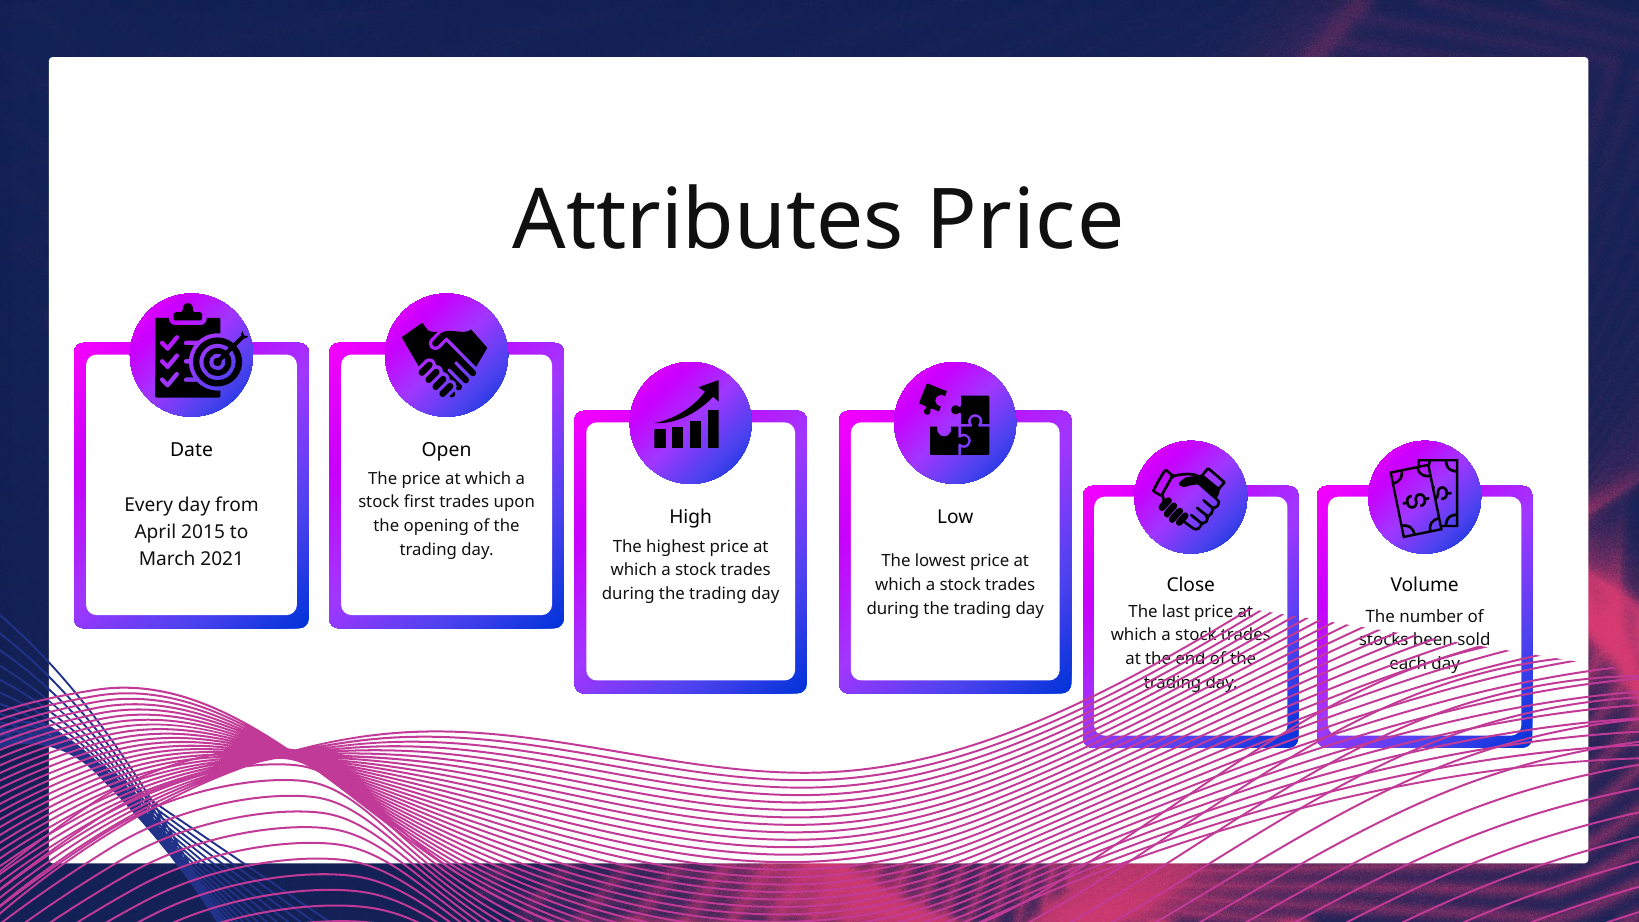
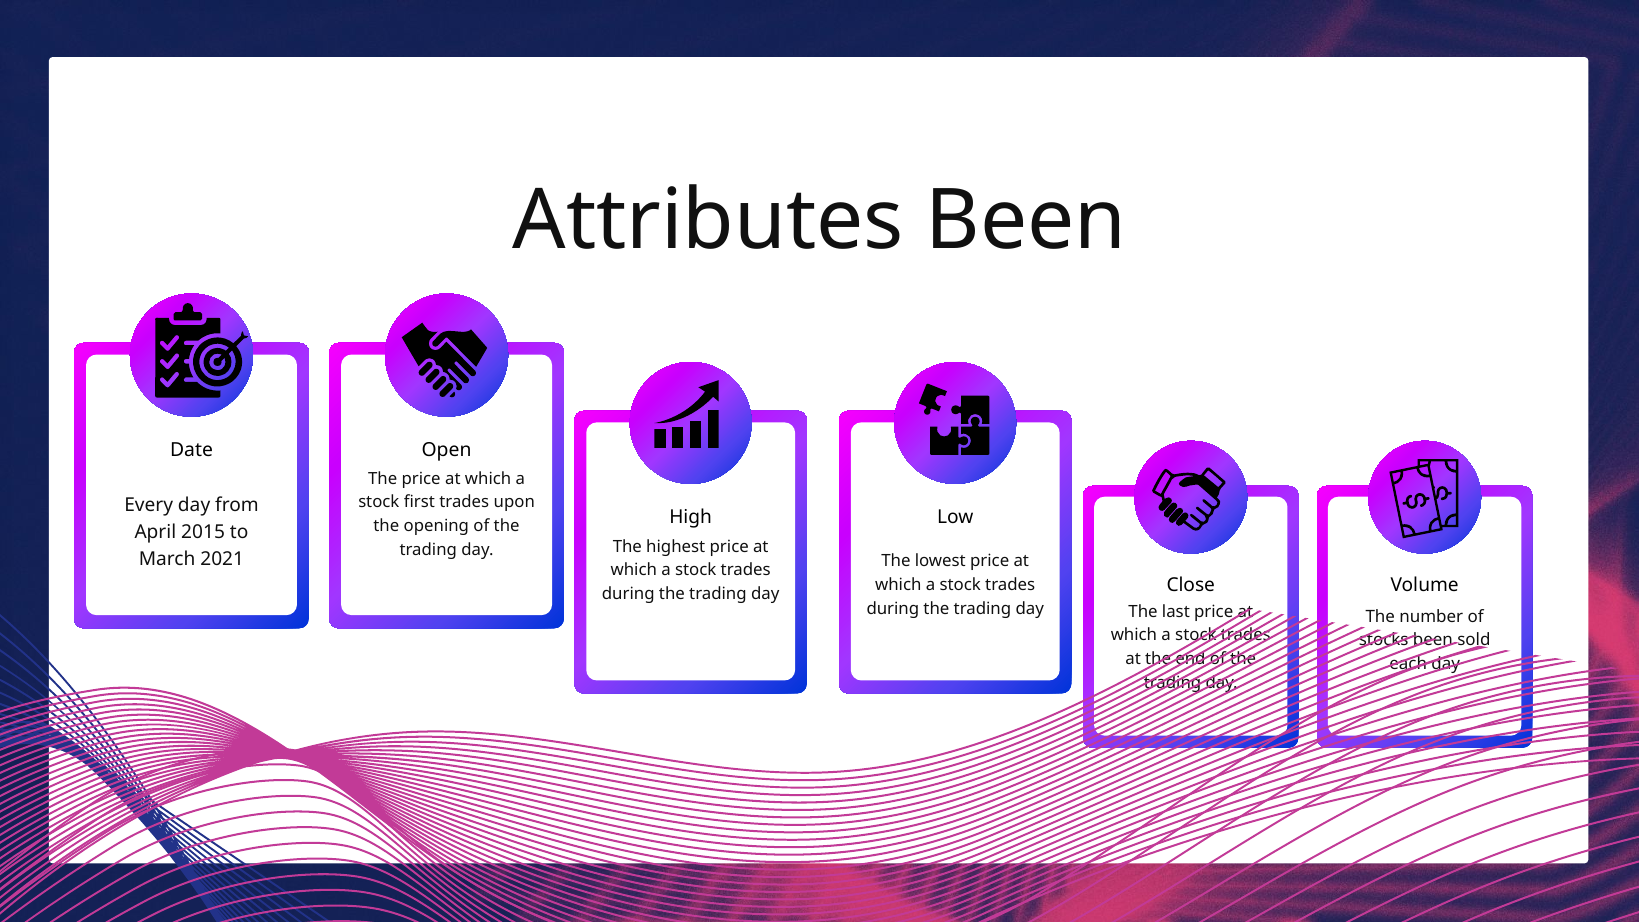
Attributes Price: Price -> Been
